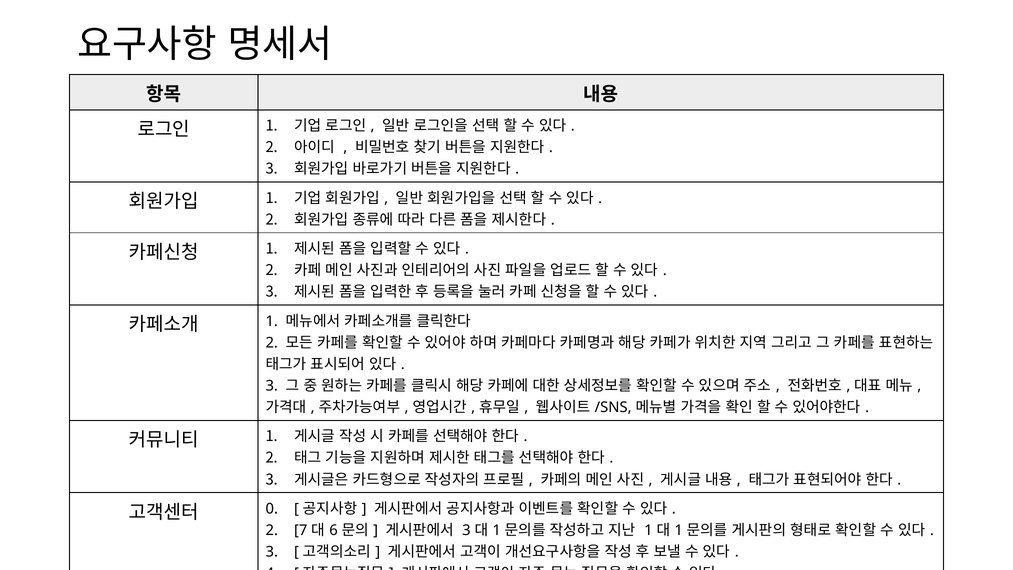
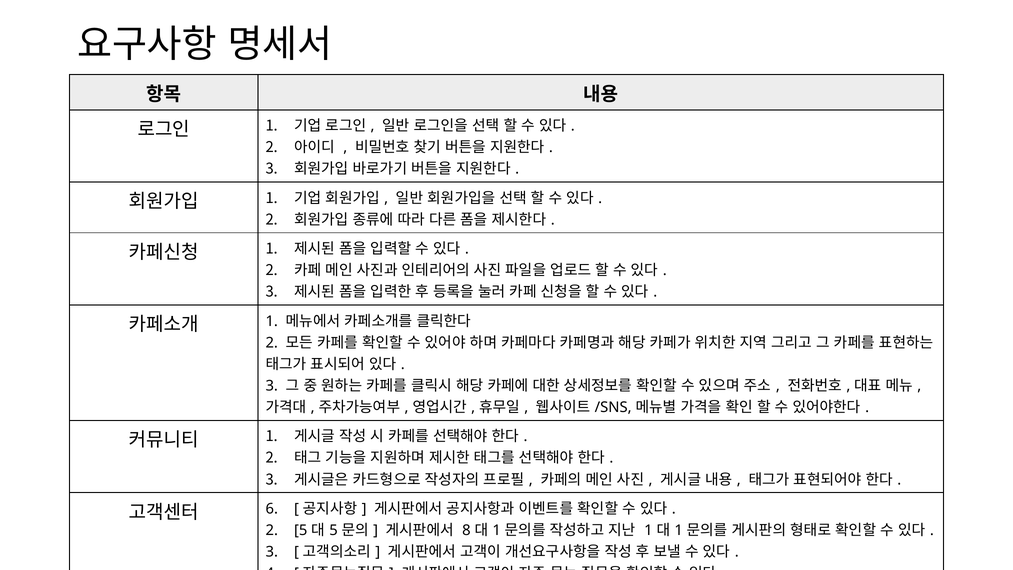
0: 0 -> 6
2 7: 7 -> 5
6 at (333, 530): 6 -> 5
3 at (466, 530): 3 -> 8
